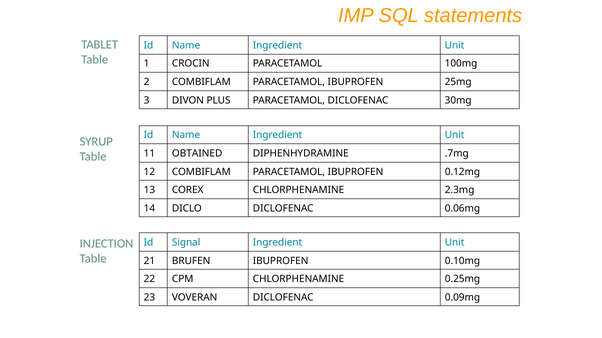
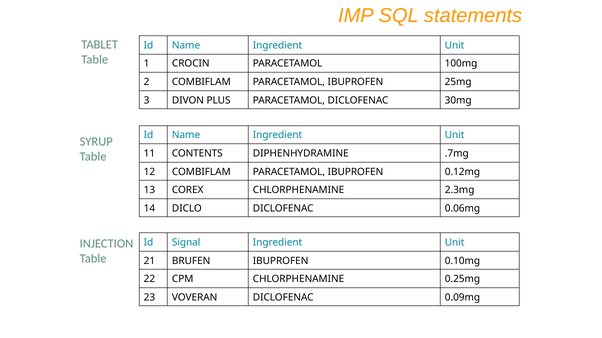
OBTAINED: OBTAINED -> CONTENTS
